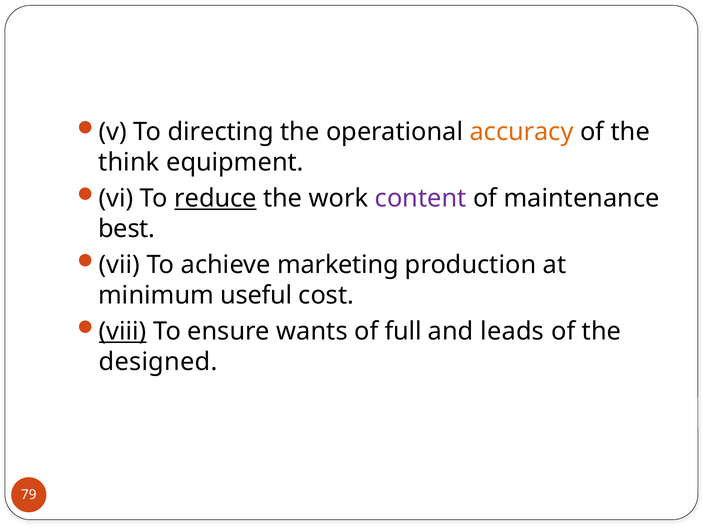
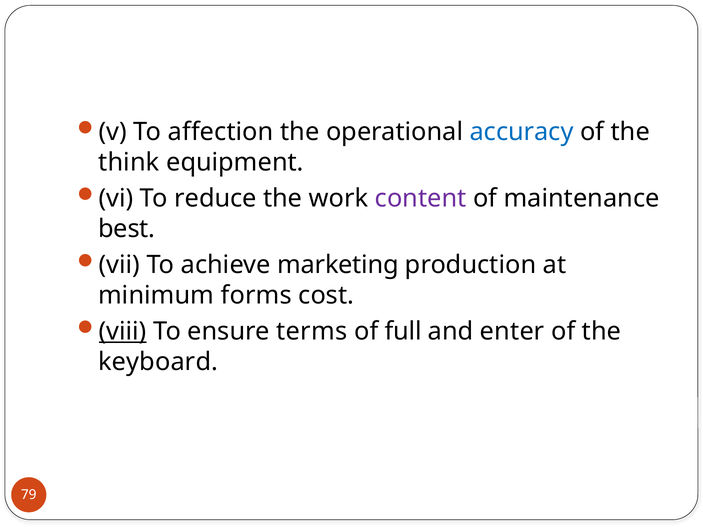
directing: directing -> affection
accuracy colour: orange -> blue
reduce underline: present -> none
useful: useful -> forms
wants: wants -> terms
leads: leads -> enter
designed: designed -> keyboard
